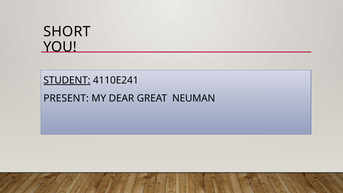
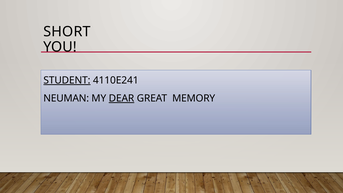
PRESENT: PRESENT -> NEUMAN
DEAR underline: none -> present
NEUMAN: NEUMAN -> MEMORY
